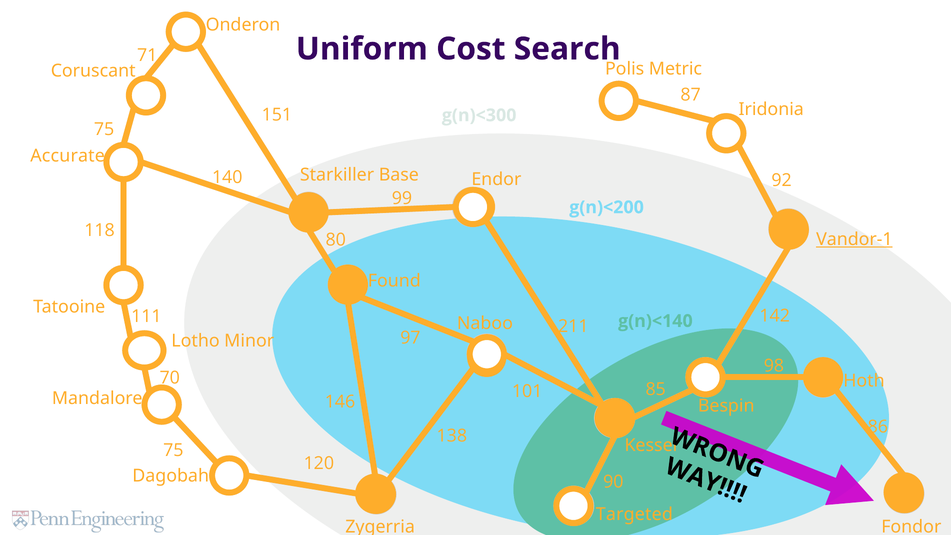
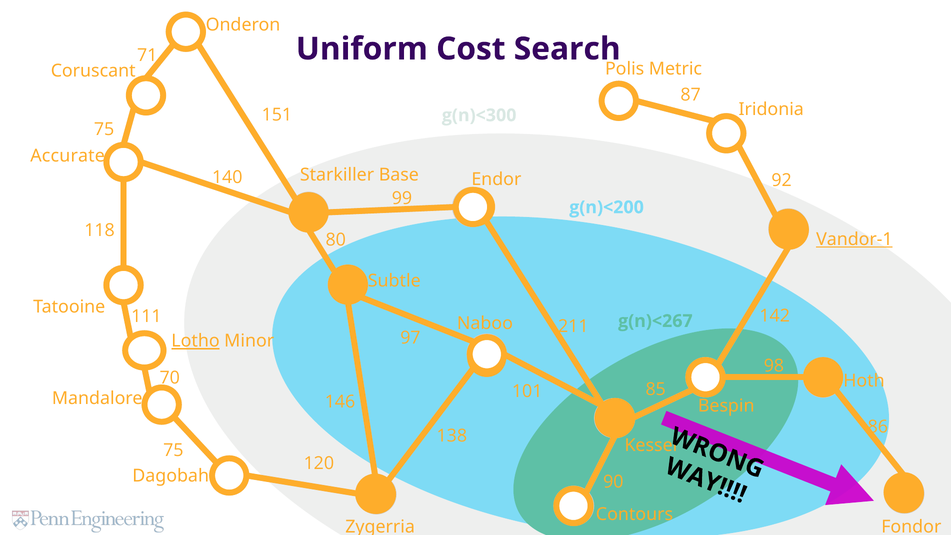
Found: Found -> Subtle
g(n)<140: g(n)<140 -> g(n)<267
Lotho underline: none -> present
Targeted: Targeted -> Contours
